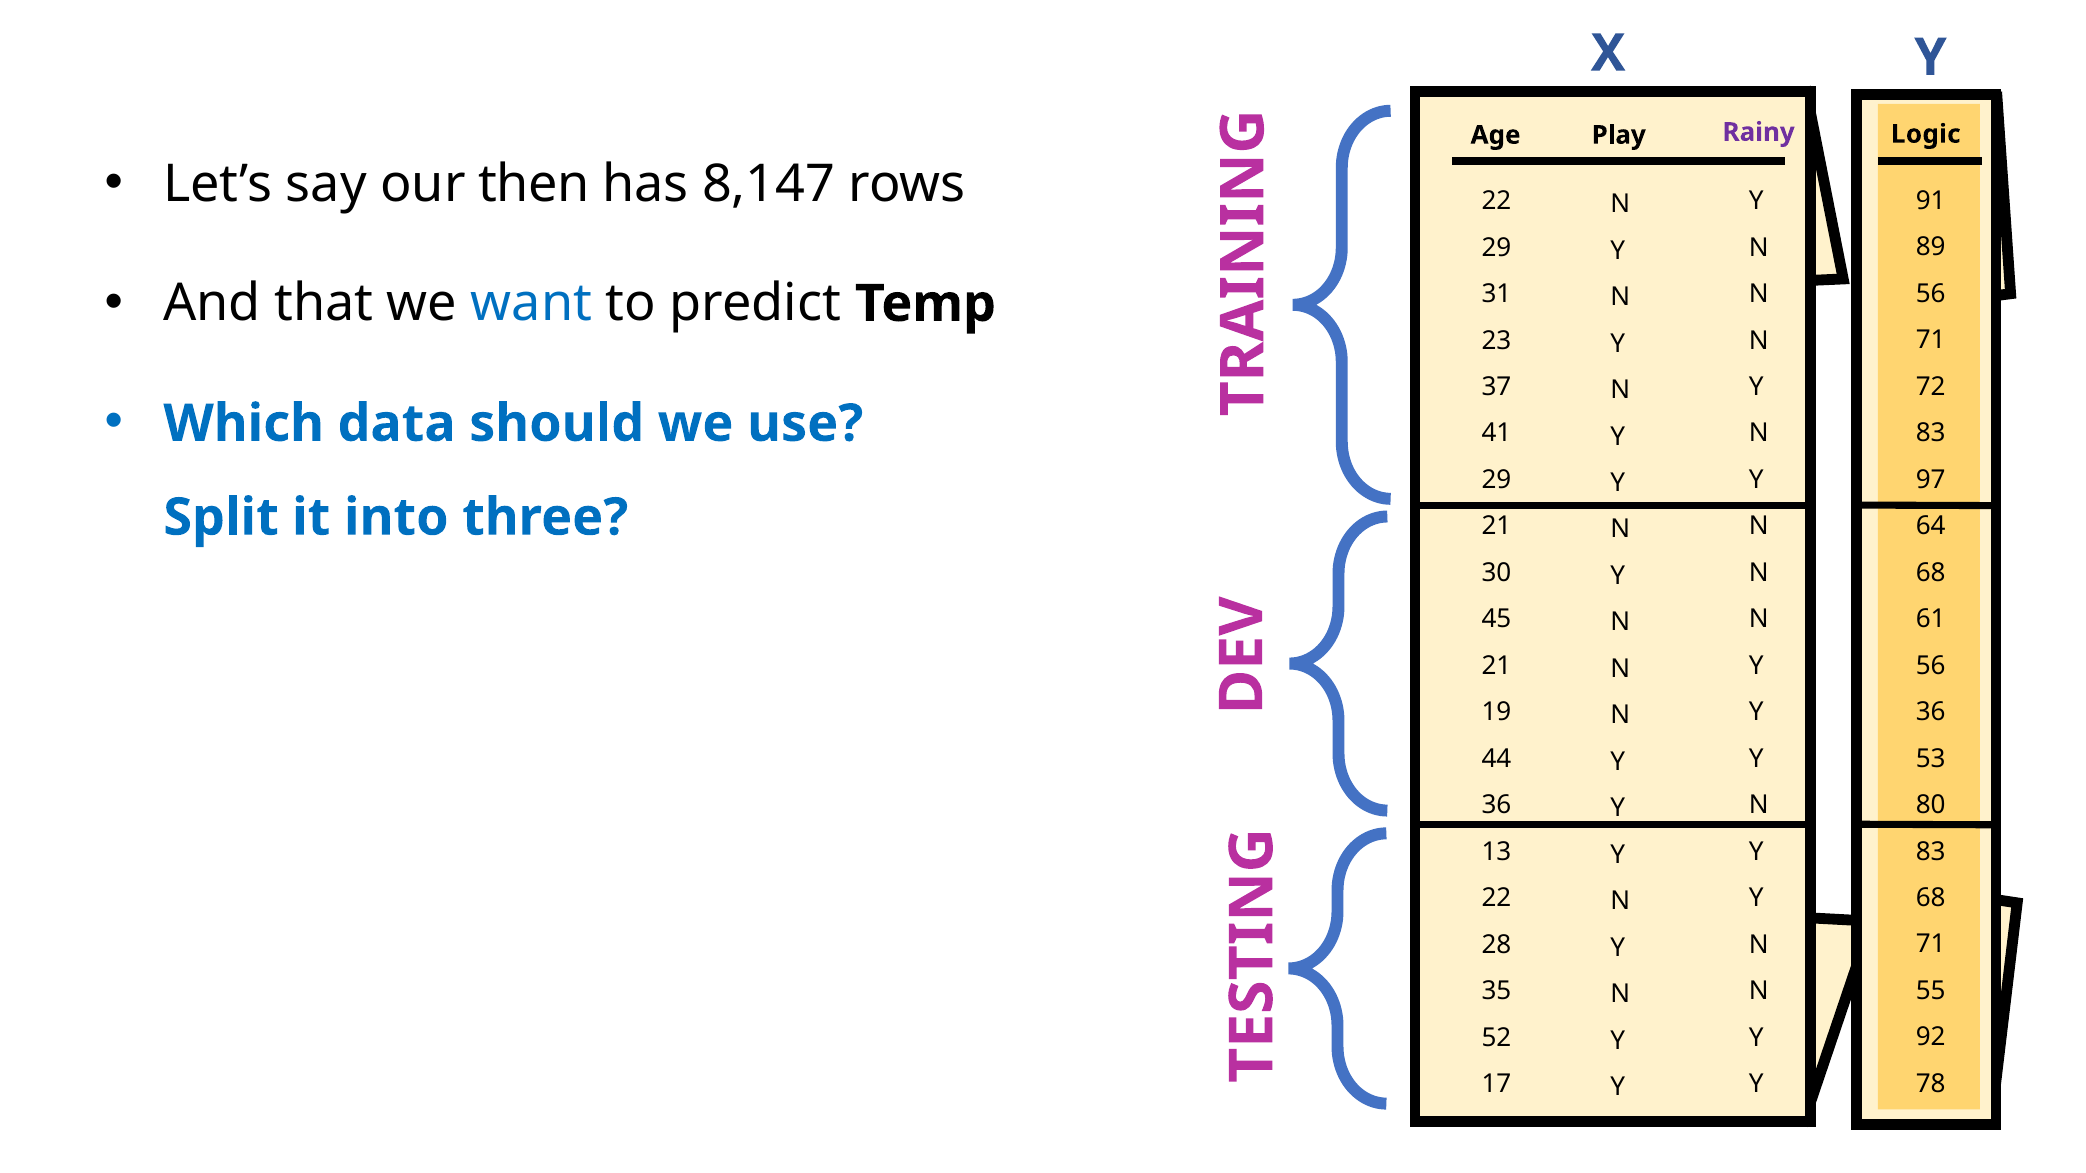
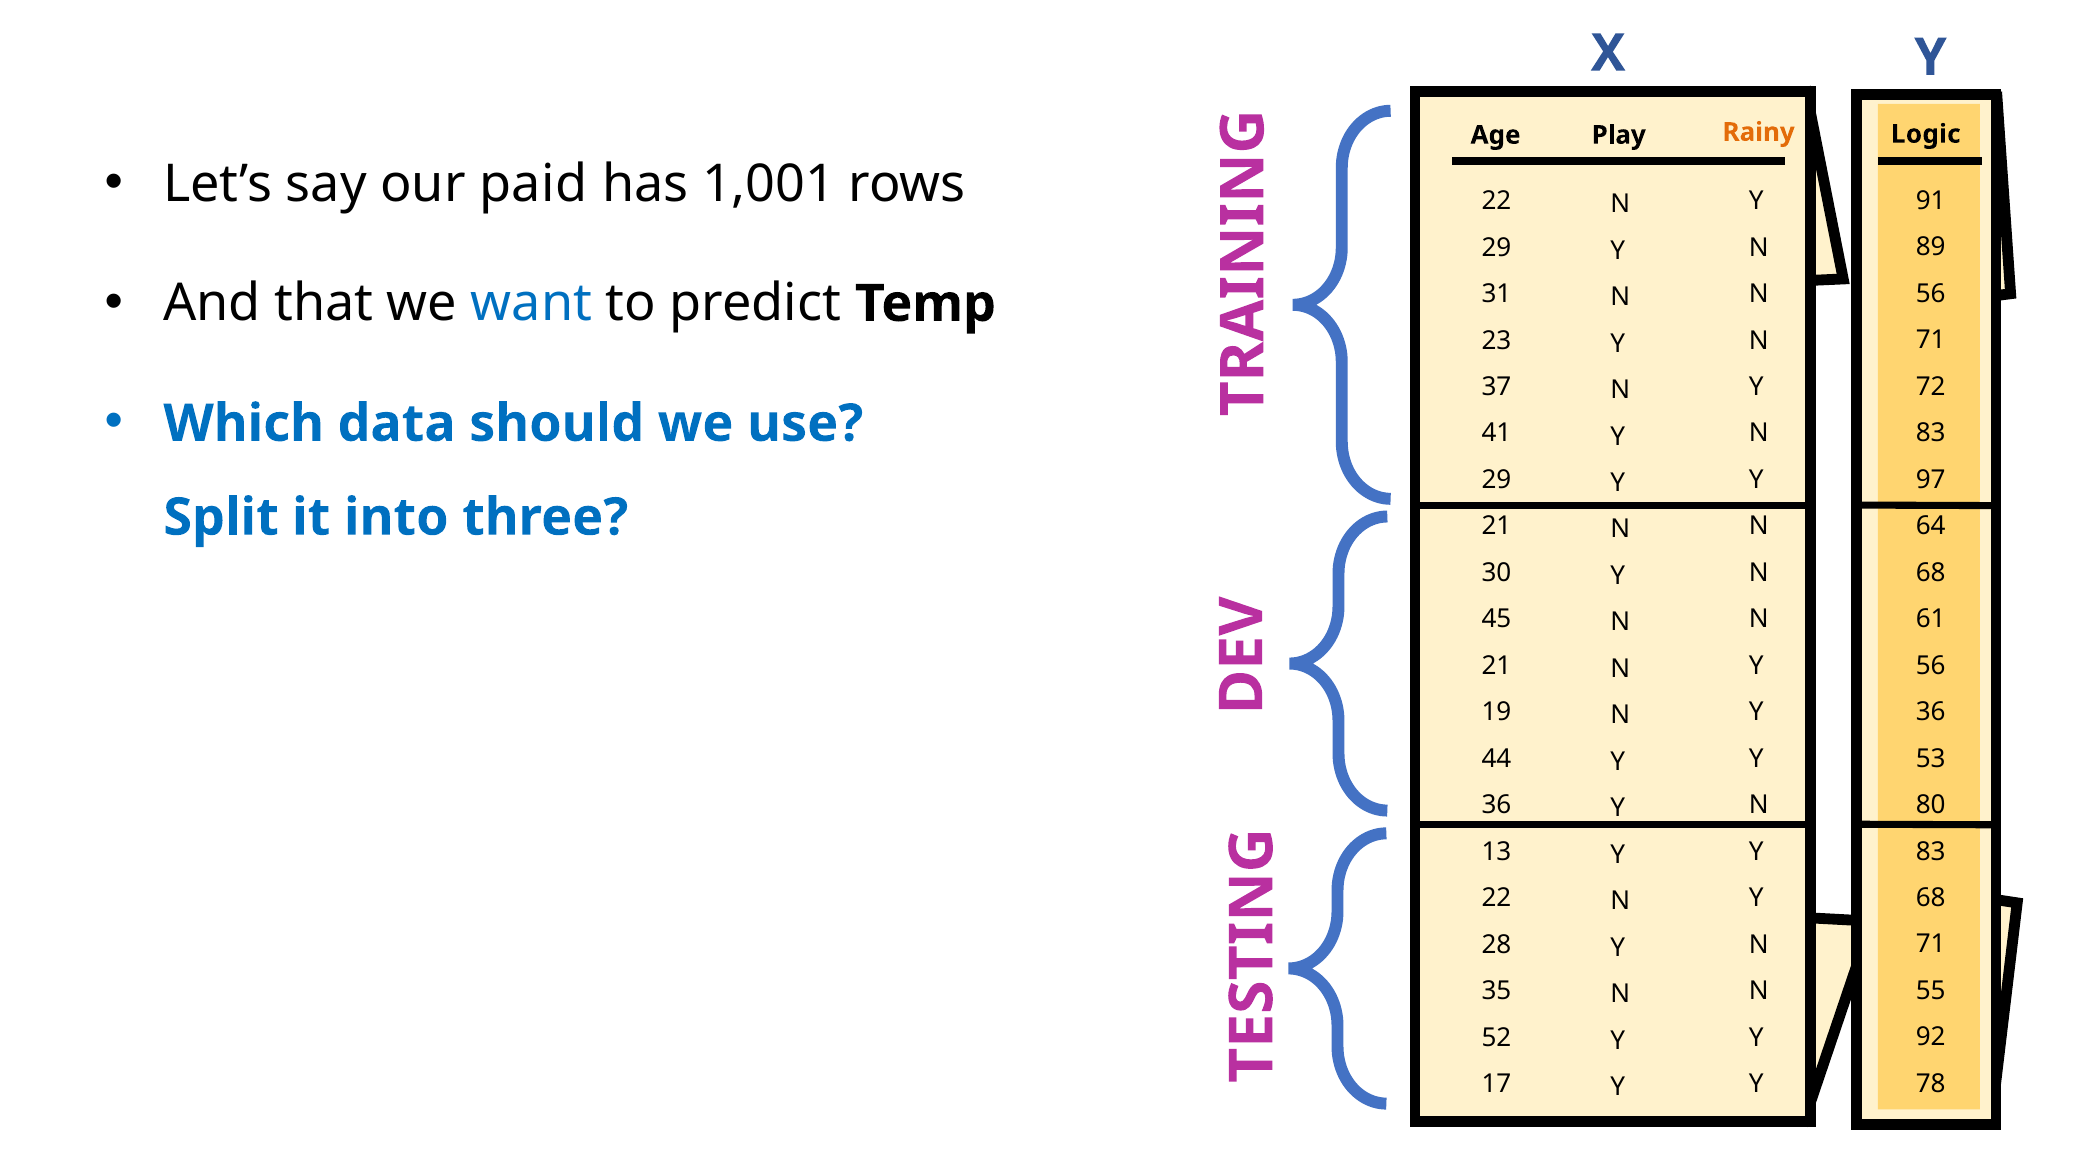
Rainy colour: purple -> orange
then: then -> paid
8,147: 8,147 -> 1,001
